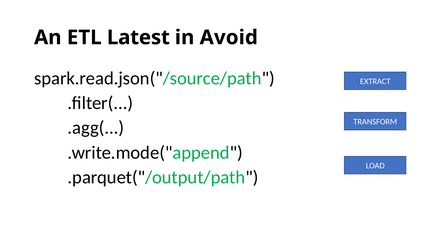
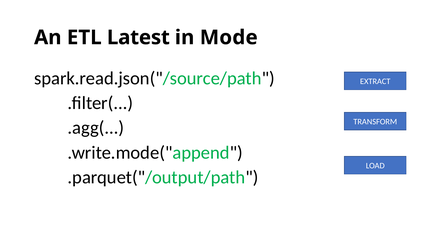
Avoid: Avoid -> Mode
